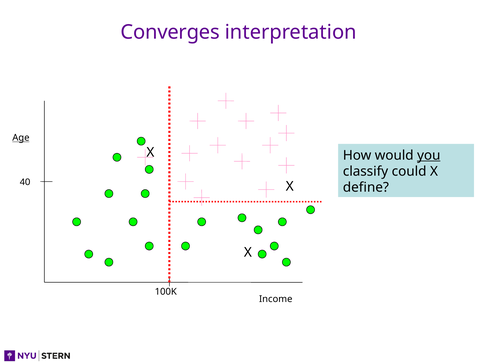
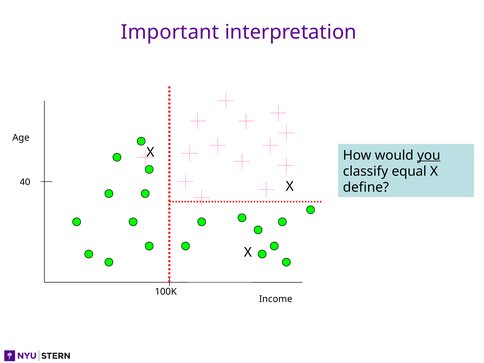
Converges: Converges -> Important
Age underline: present -> none
could: could -> equal
